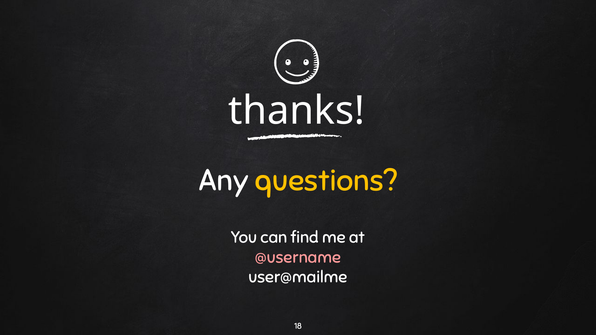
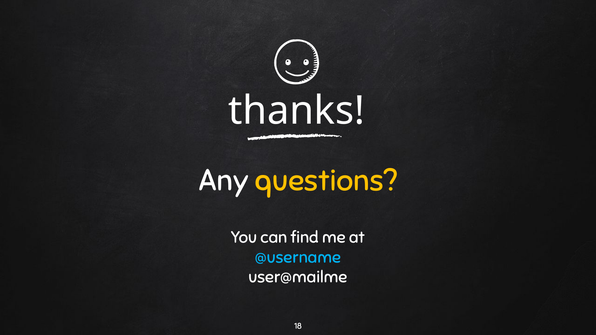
@username colour: pink -> light blue
